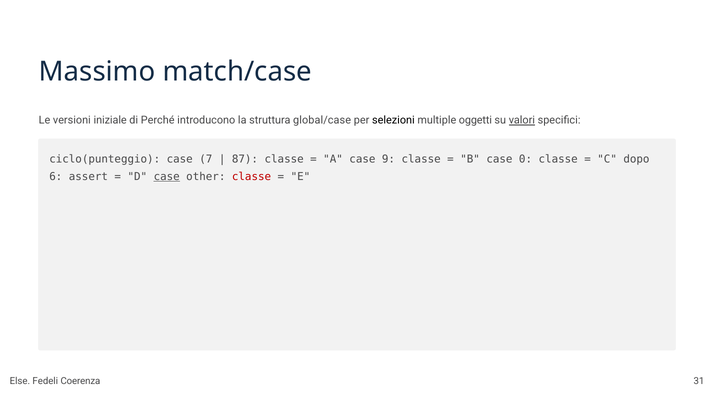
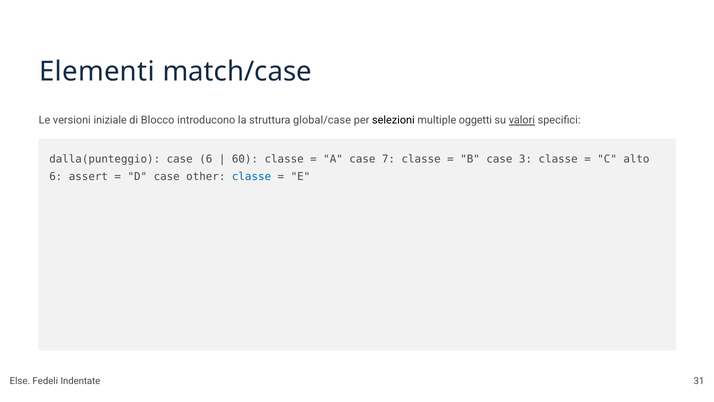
Massimo: Massimo -> Elementi
Perché: Perché -> Blocco
ciclo(punteggio: ciclo(punteggio -> dalla(punteggio
case 7: 7 -> 6
87: 87 -> 60
9: 9 -> 7
0: 0 -> 3
dopo: dopo -> alto
case at (167, 176) underline: present -> none
classe at (252, 176) colour: red -> blue
Coerenza: Coerenza -> Indentate
